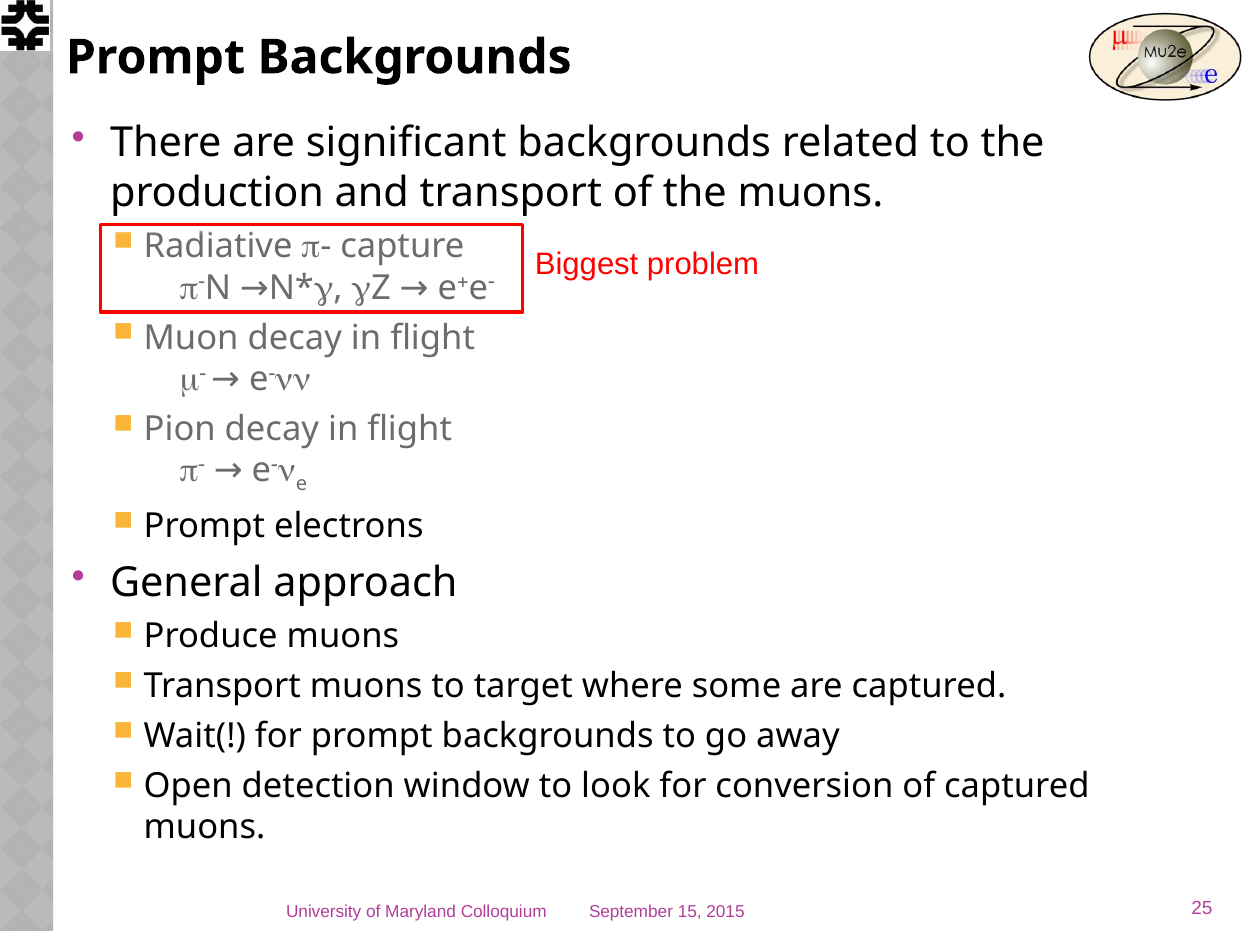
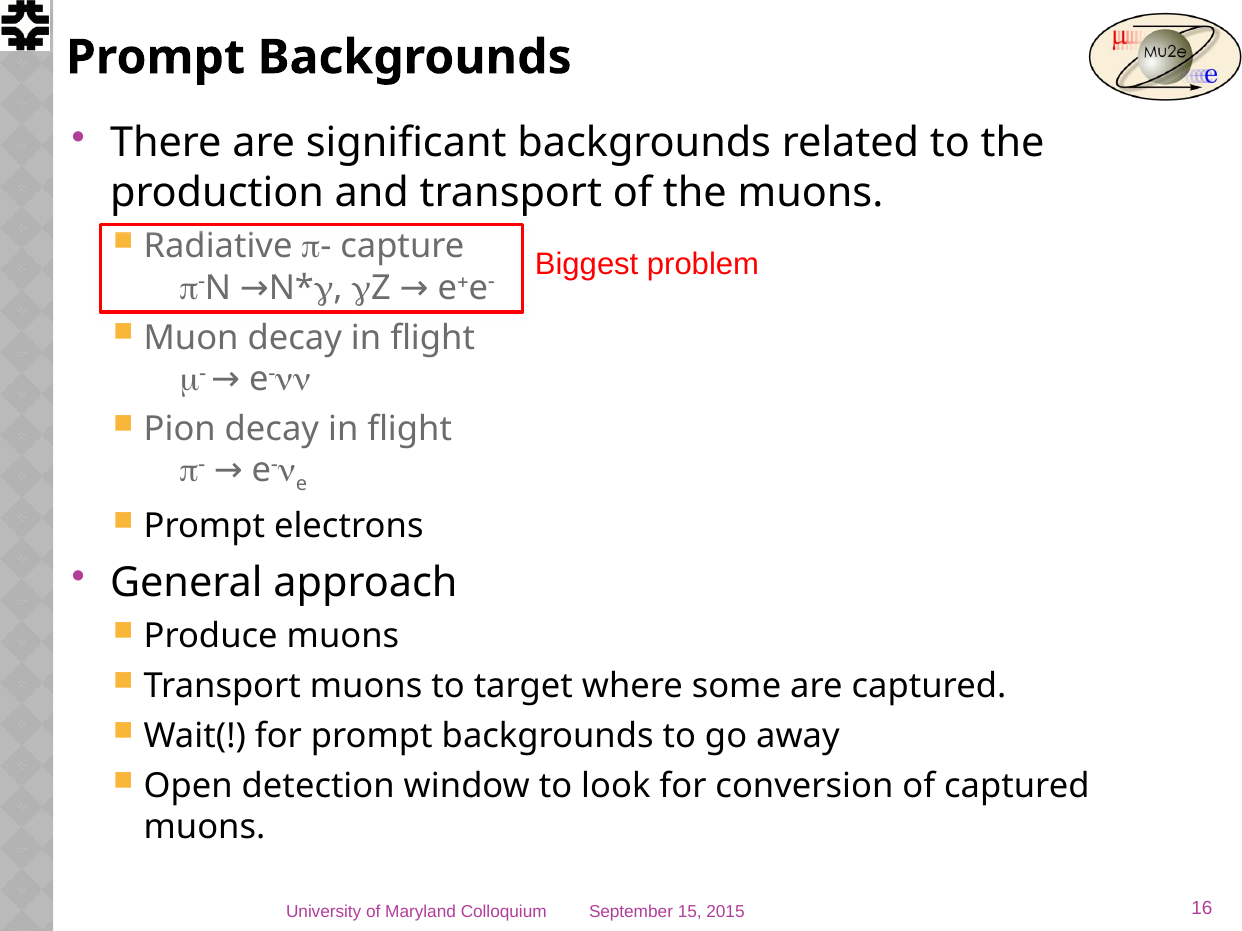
25: 25 -> 16
